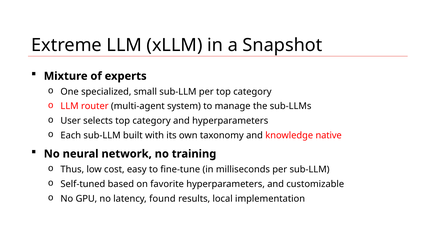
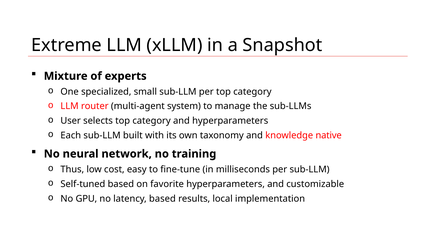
latency found: found -> based
